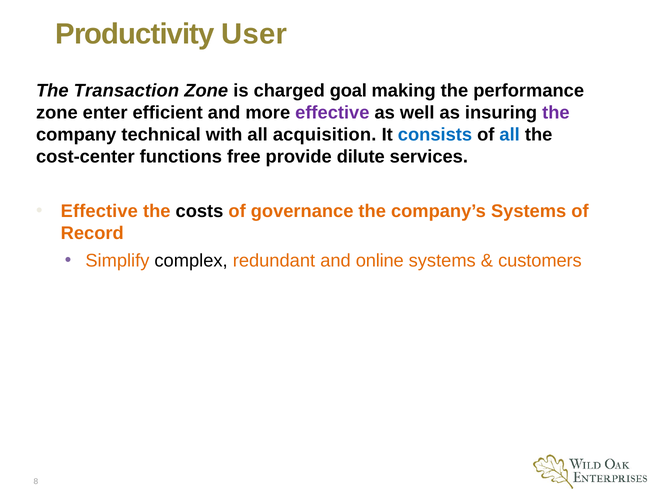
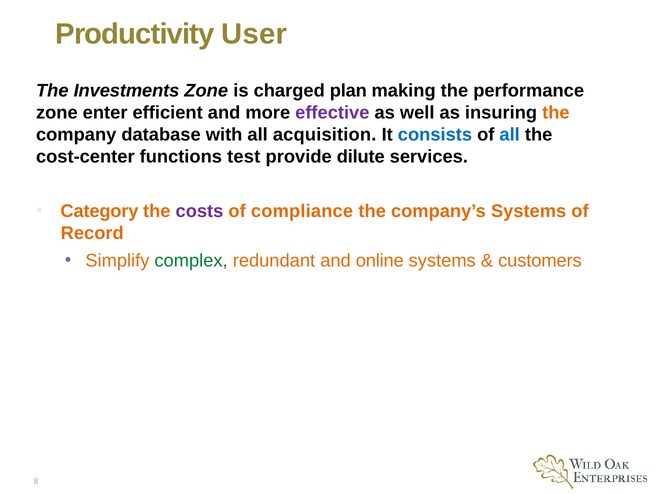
Transaction: Transaction -> Investments
goal: goal -> plan
the at (556, 112) colour: purple -> orange
technical: technical -> database
free: free -> test
Effective at (99, 211): Effective -> Category
costs colour: black -> purple
governance: governance -> compliance
complex colour: black -> green
